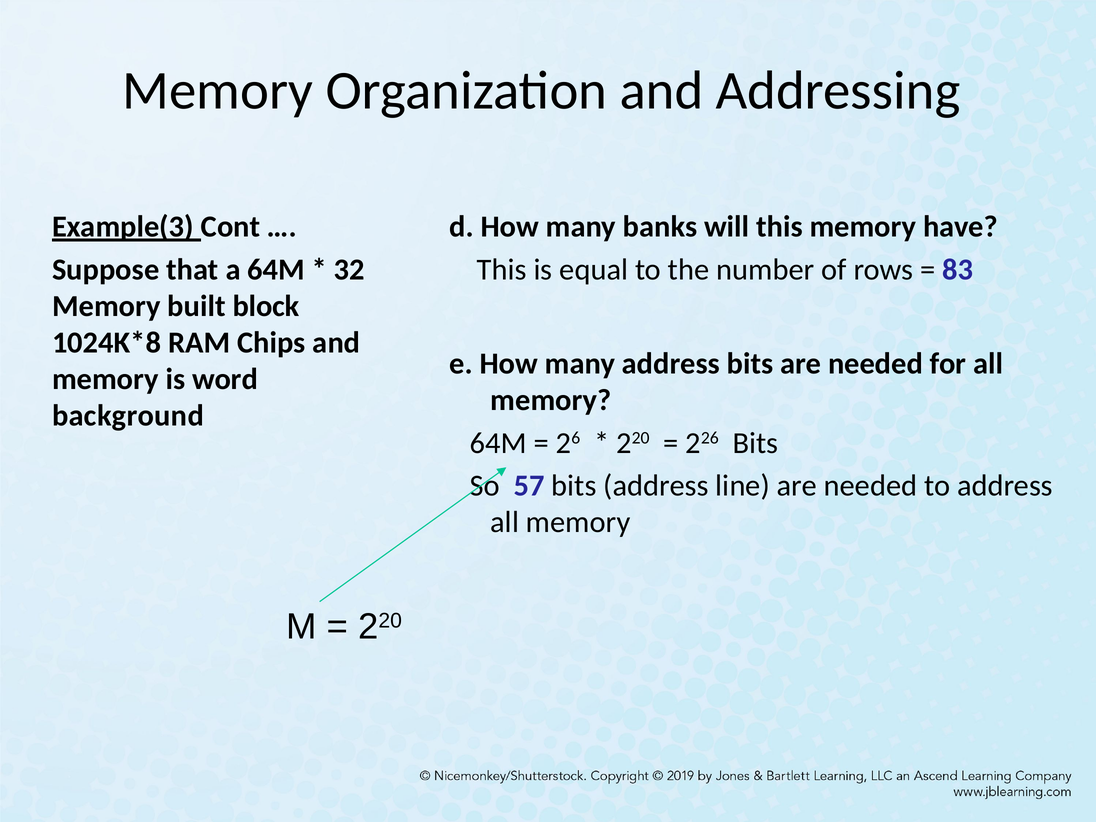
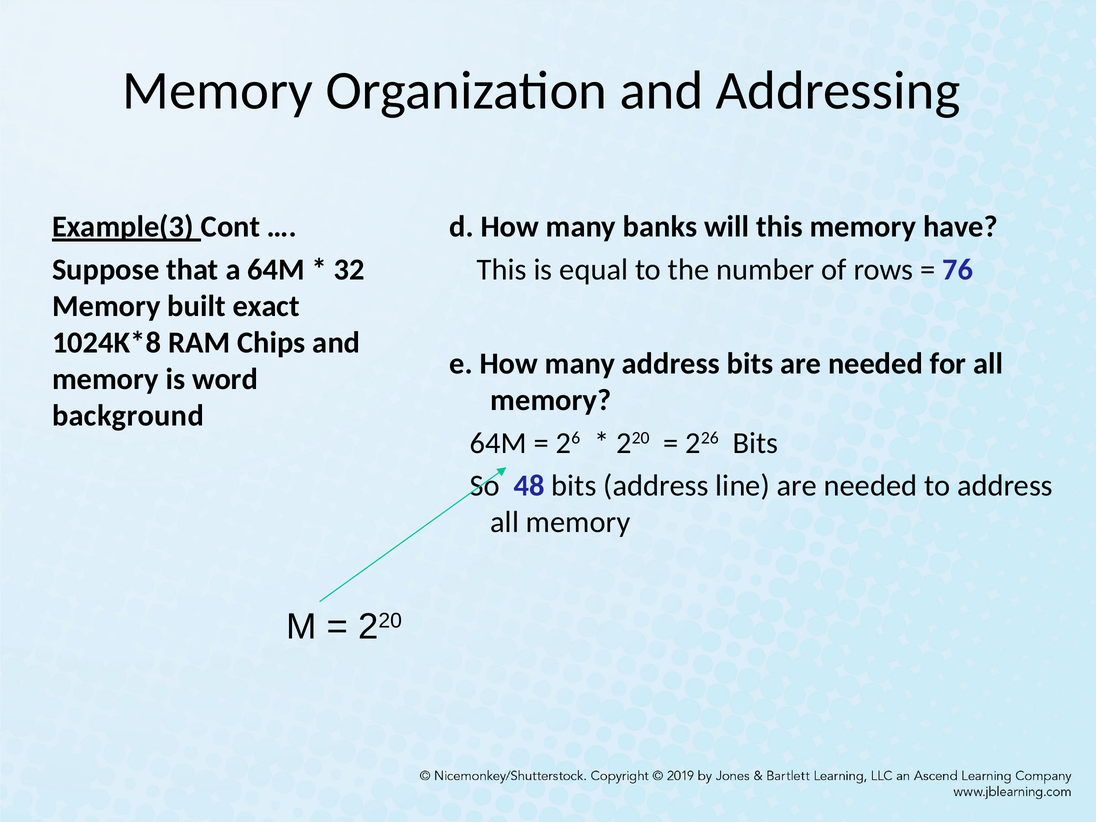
83: 83 -> 76
block: block -> exact
57: 57 -> 48
